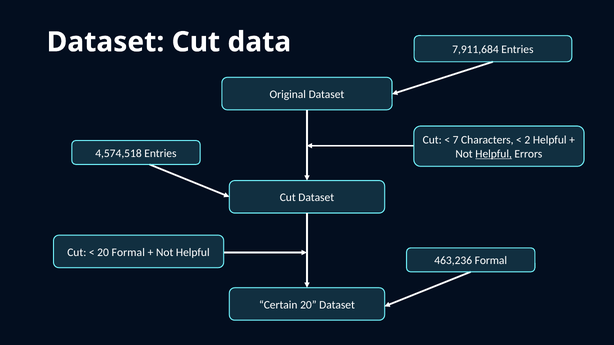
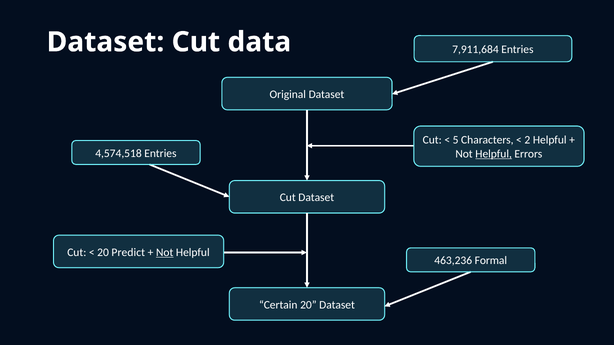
7: 7 -> 5
20 Formal: Formal -> Predict
Not at (165, 253) underline: none -> present
